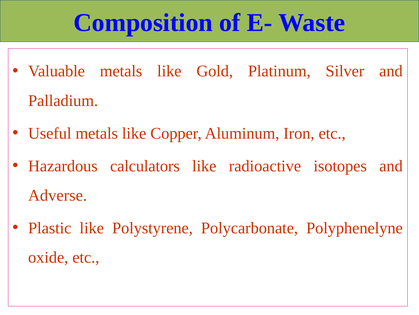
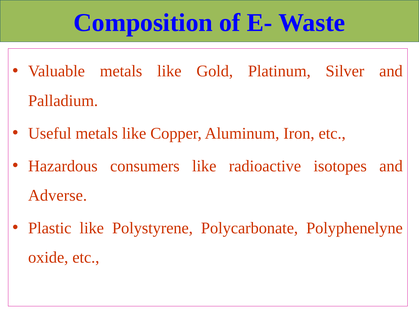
calculators: calculators -> consumers
